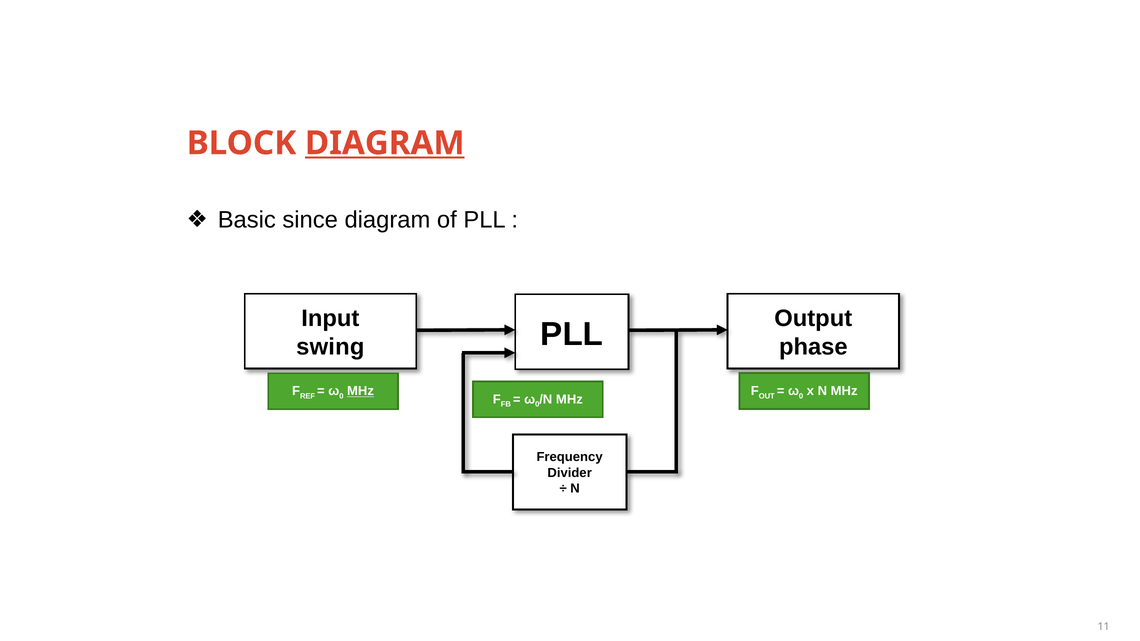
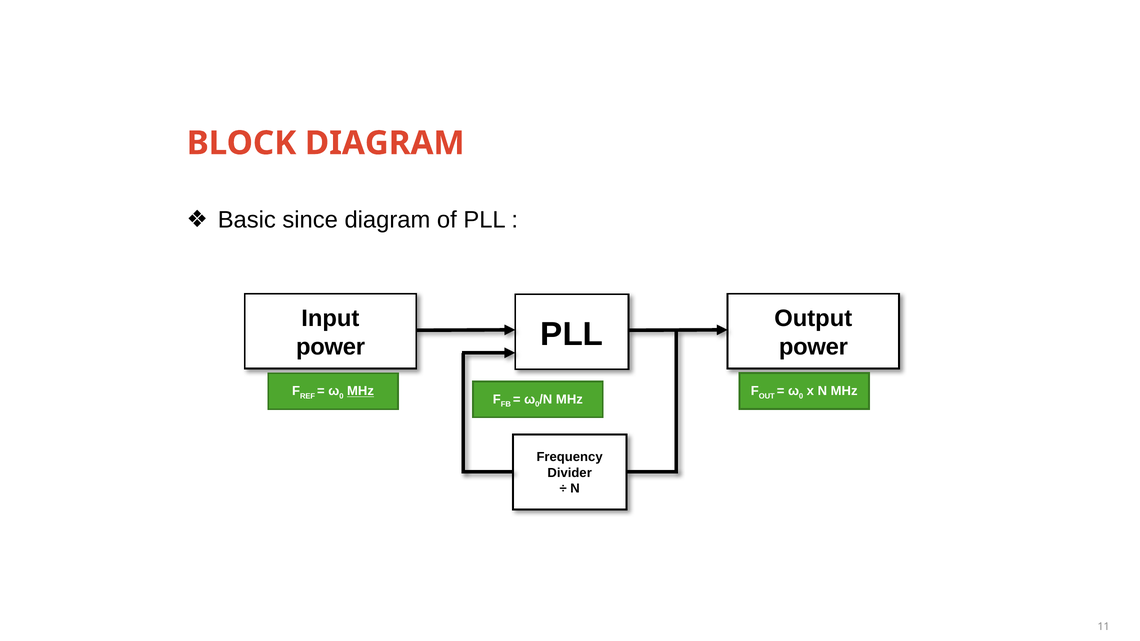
DIAGRAM at (385, 143) underline: present -> none
swing at (330, 347): swing -> power
phase at (813, 347): phase -> power
